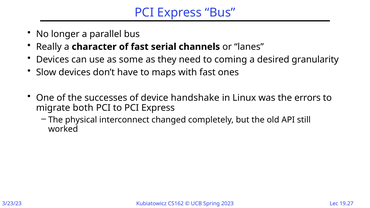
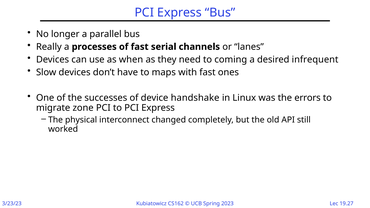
character: character -> processes
some: some -> when
granularity: granularity -> infrequent
both: both -> zone
